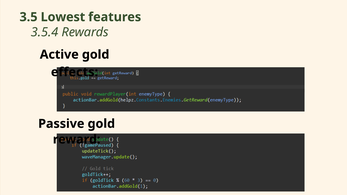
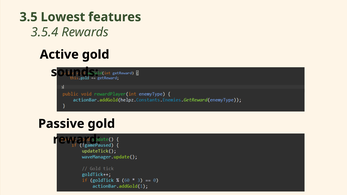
effects: effects -> sounds
